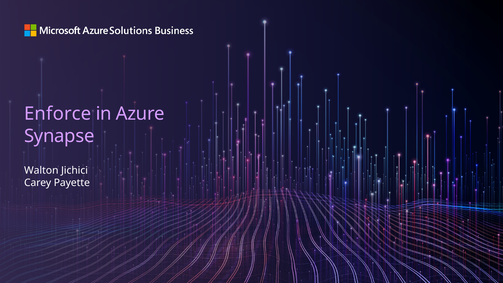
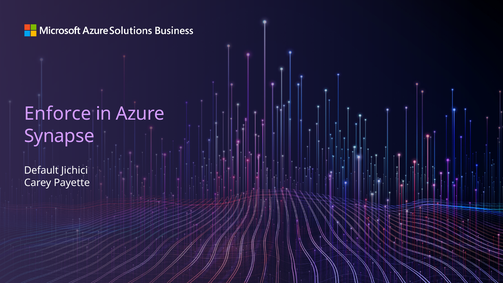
Walton: Walton -> Default
